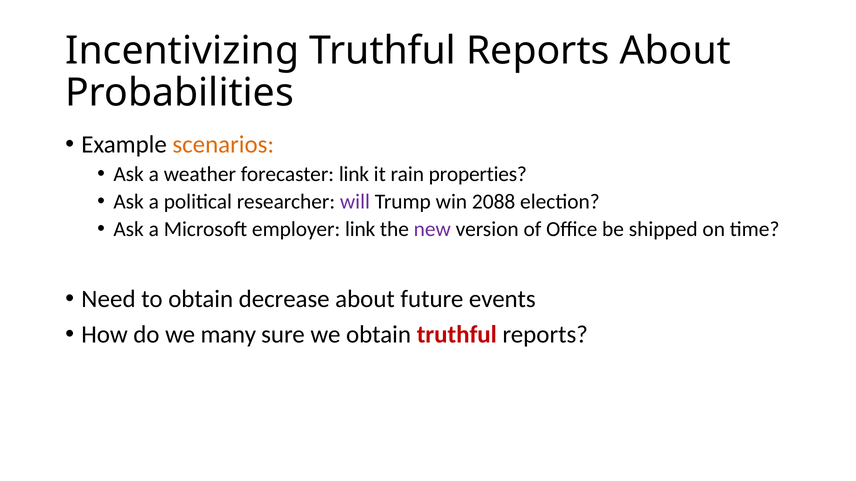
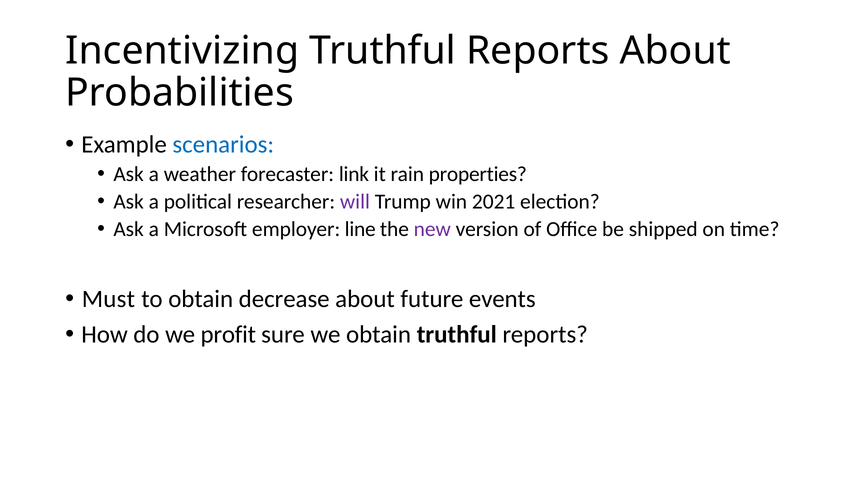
scenarios colour: orange -> blue
2088: 2088 -> 2021
employer link: link -> line
Need: Need -> Must
many: many -> profit
truthful at (457, 335) colour: red -> black
